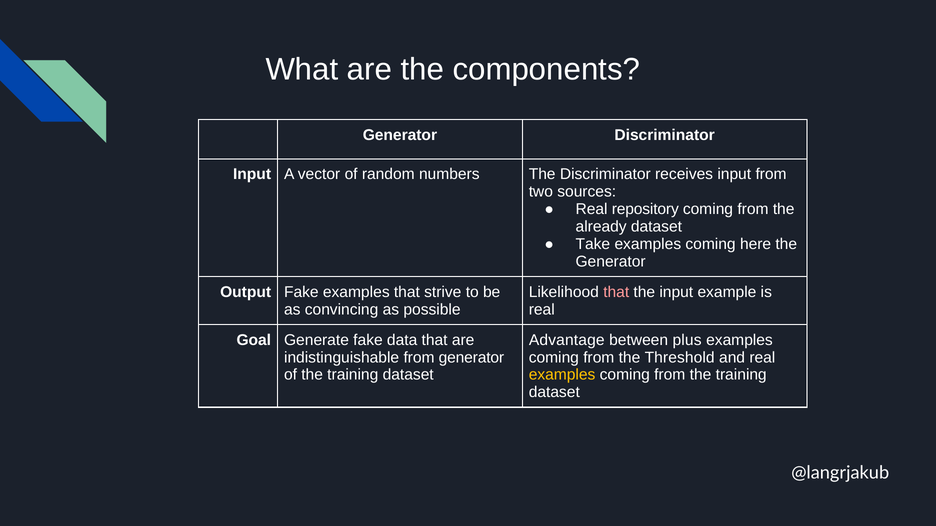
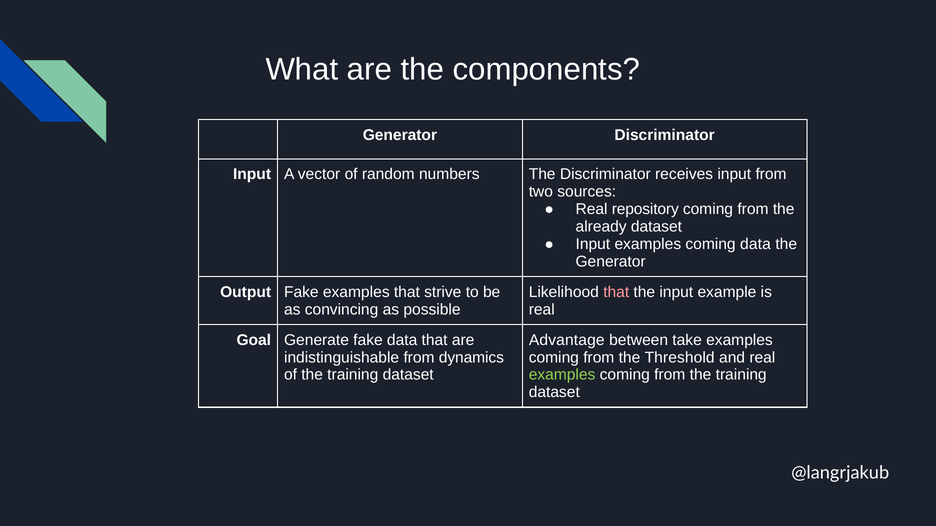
Take at (593, 244): Take -> Input
coming here: here -> data
plus: plus -> take
from generator: generator -> dynamics
examples at (562, 375) colour: yellow -> light green
